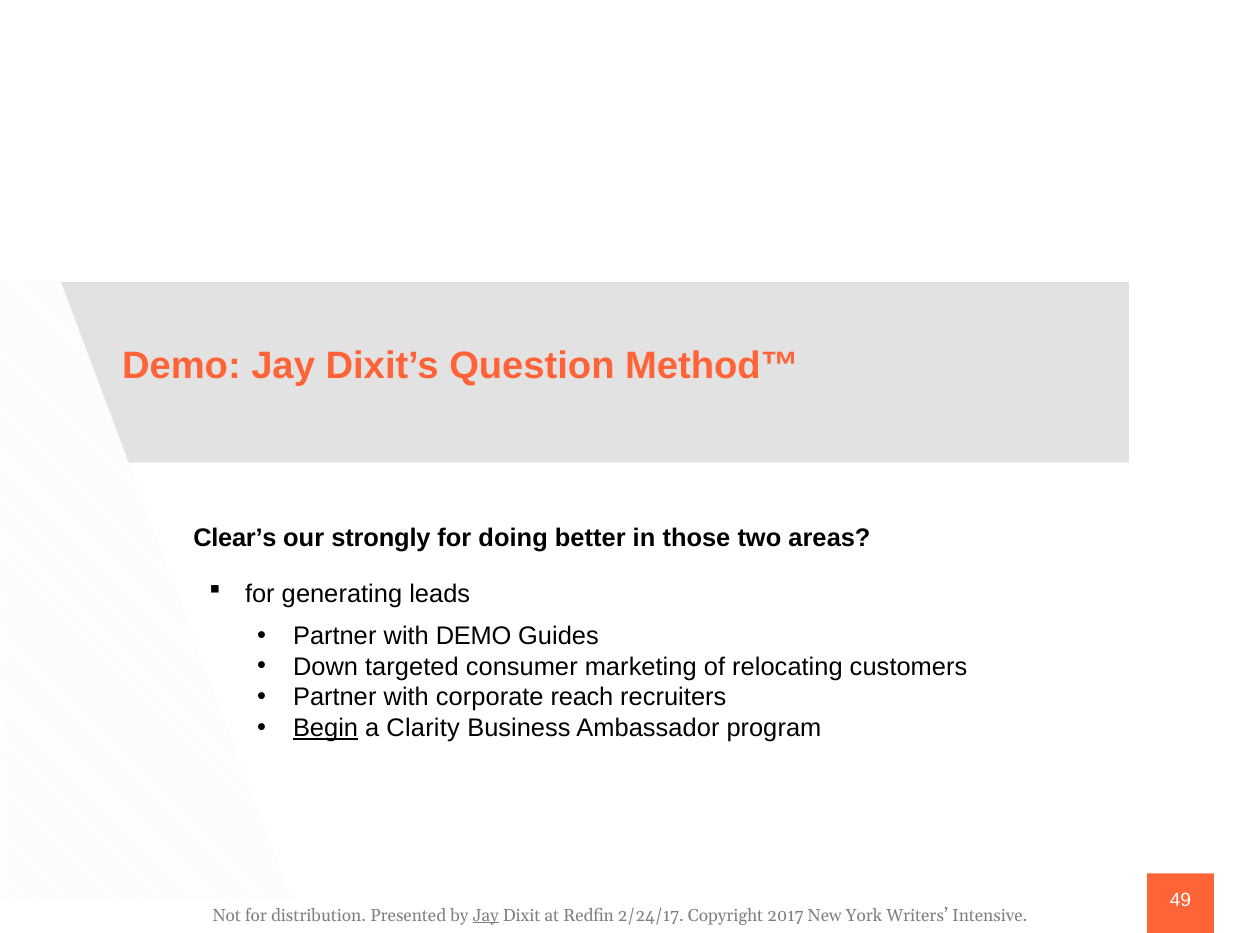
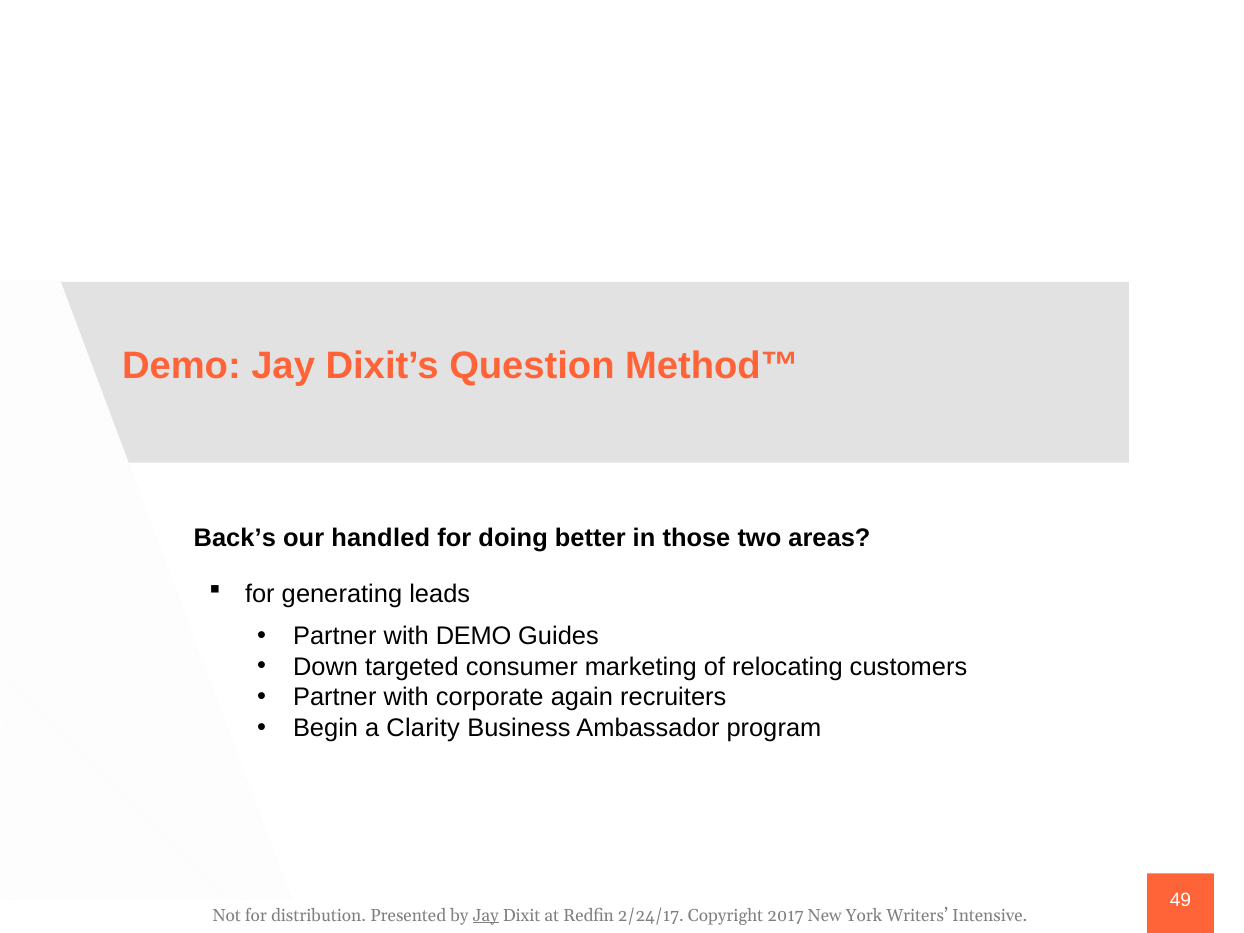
Clear’s: Clear’s -> Back’s
strongly: strongly -> handled
reach: reach -> again
Begin underline: present -> none
